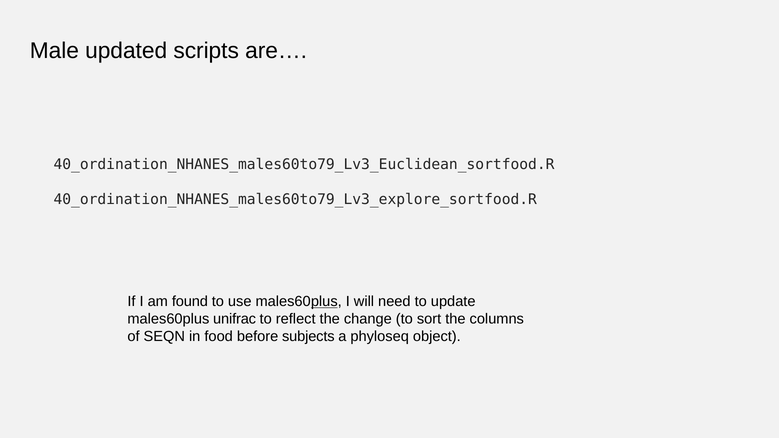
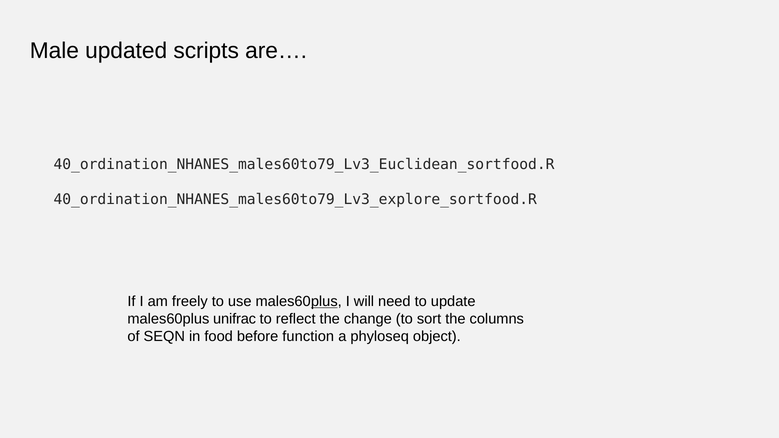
found: found -> freely
subjects: subjects -> function
